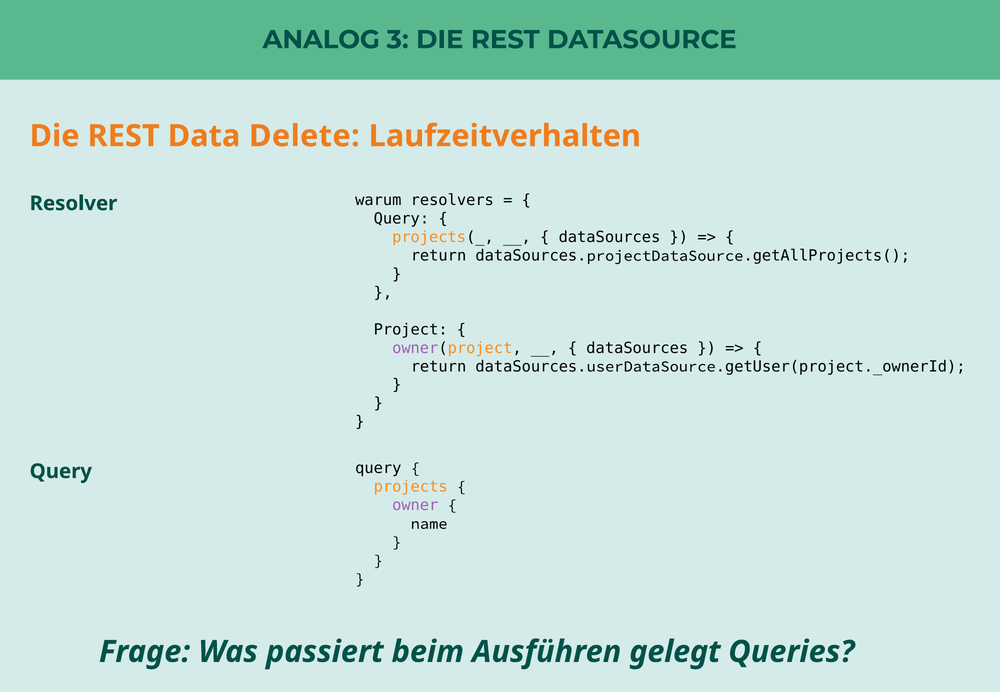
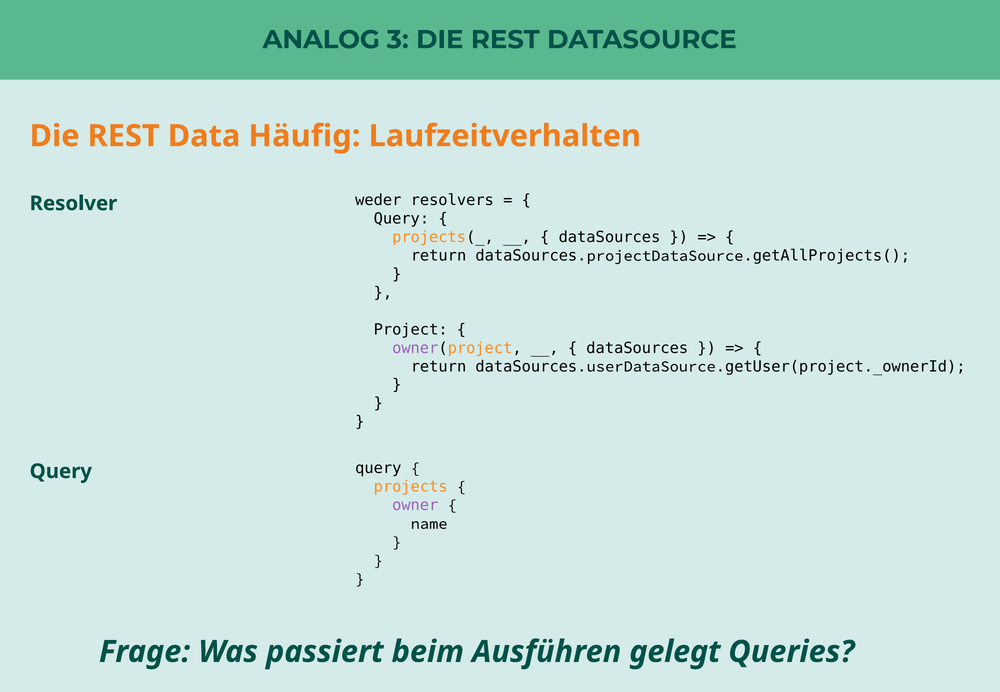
Delete: Delete -> Häufig
warum: warum -> weder
